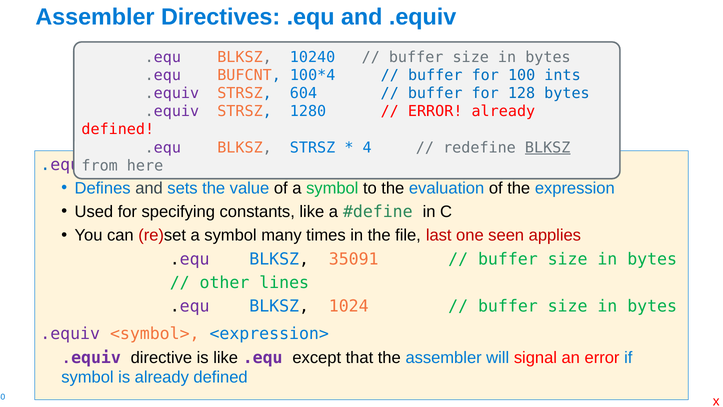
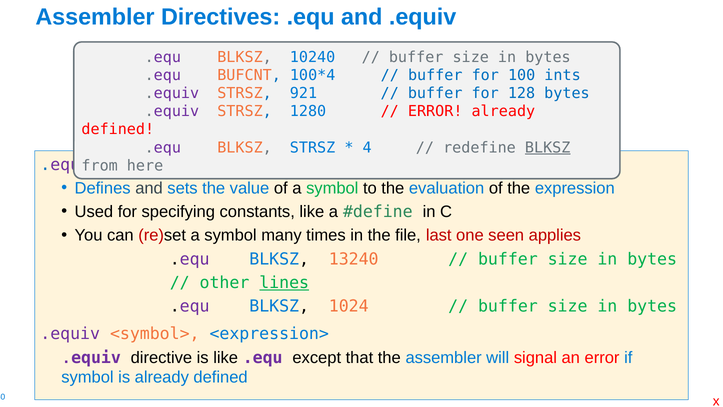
604: 604 -> 921
35091: 35091 -> 13240
lines underline: none -> present
